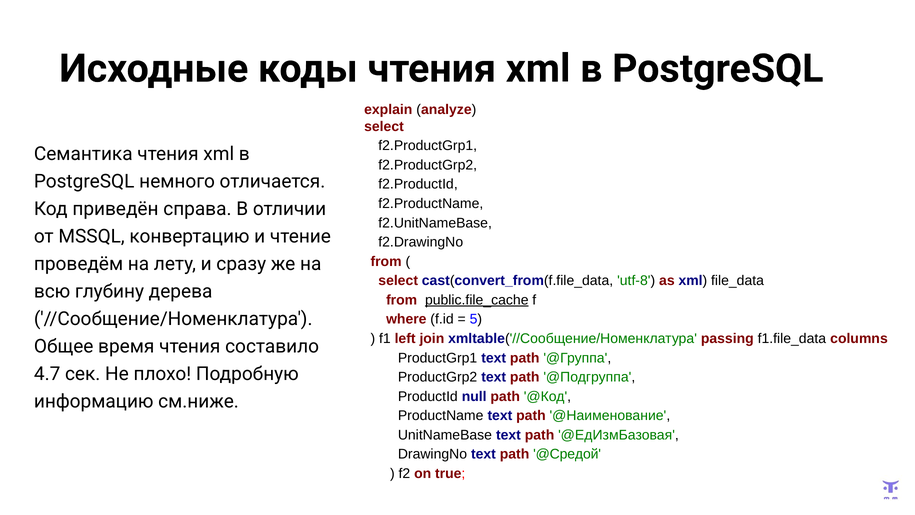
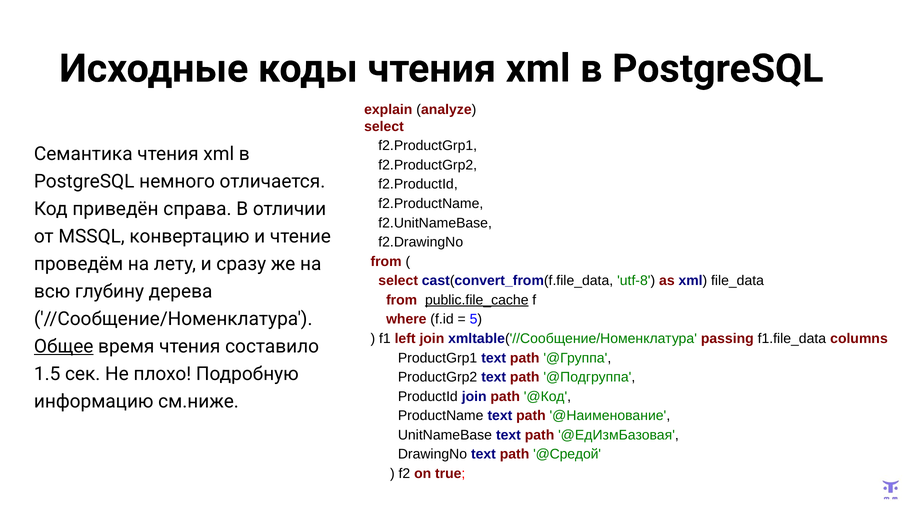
Общее underline: none -> present
4.7: 4.7 -> 1.5
ProductId null: null -> join
